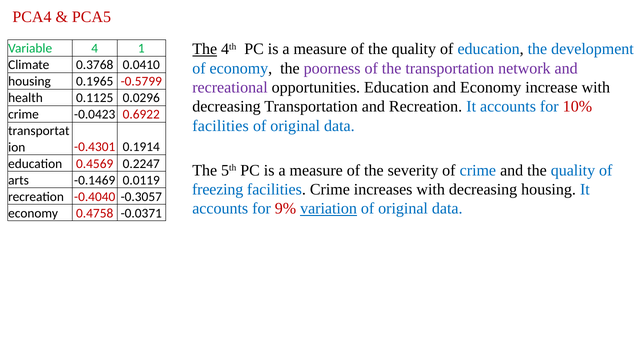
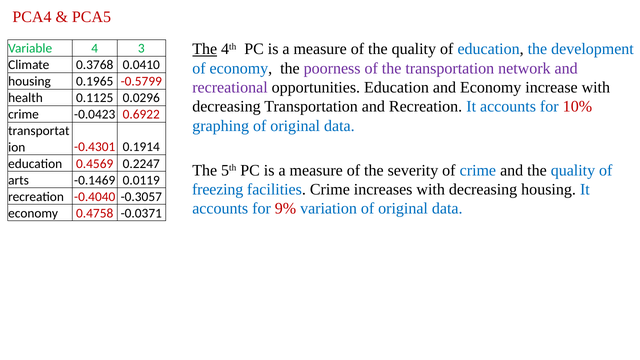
1: 1 -> 3
facilities at (221, 126): facilities -> graphing
variation underline: present -> none
